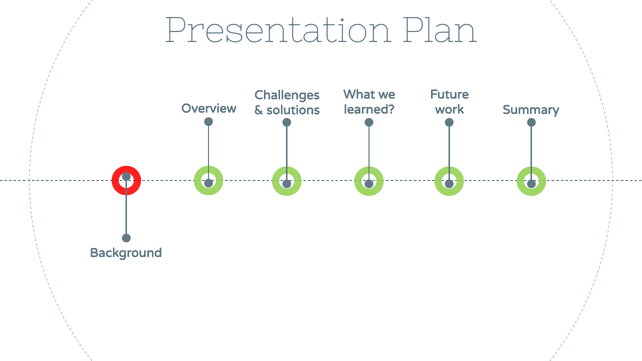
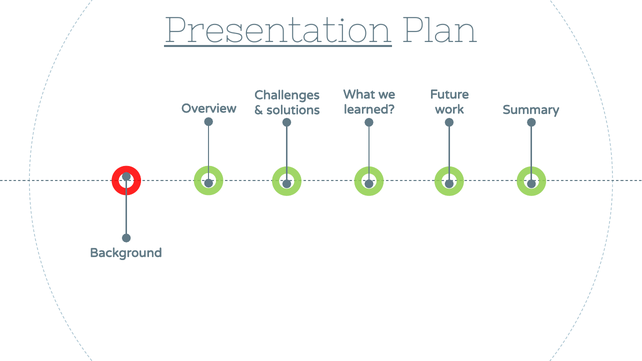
Presentation underline: none -> present
